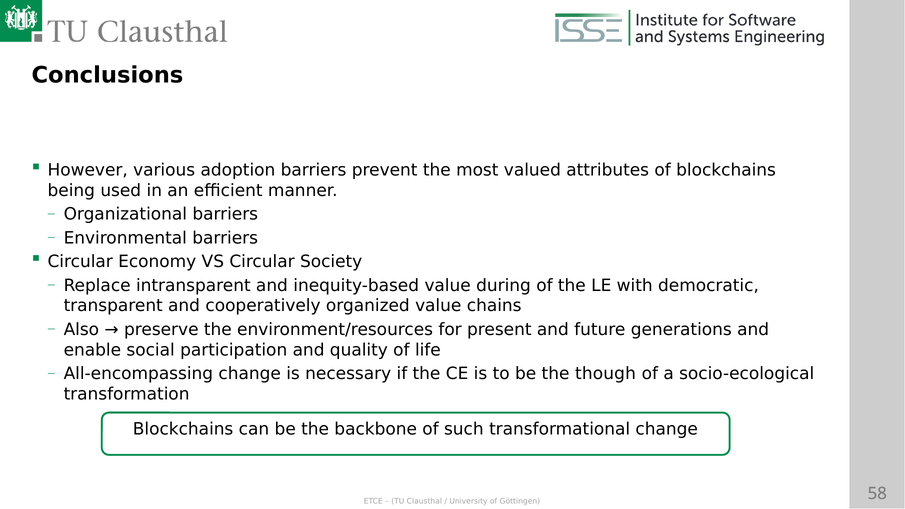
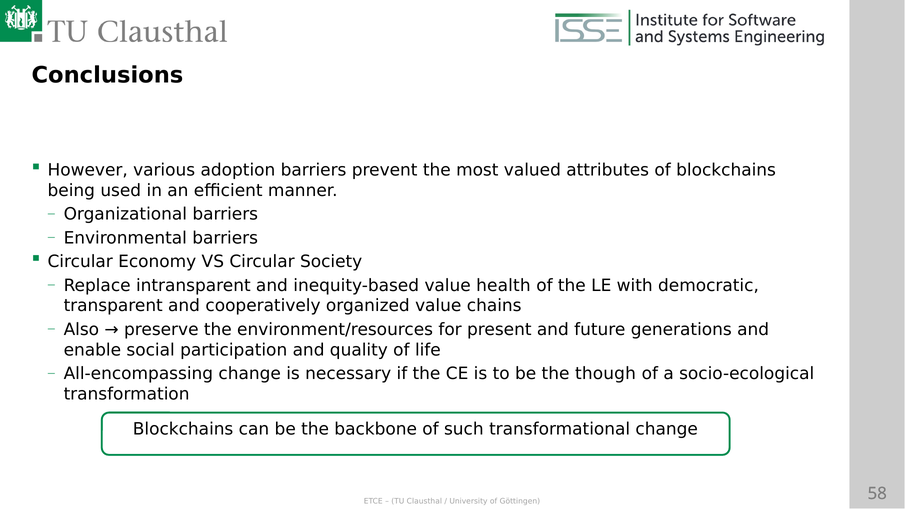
during: during -> health
